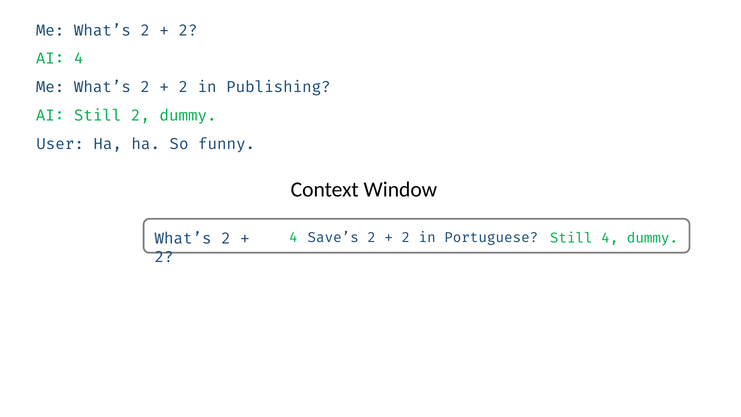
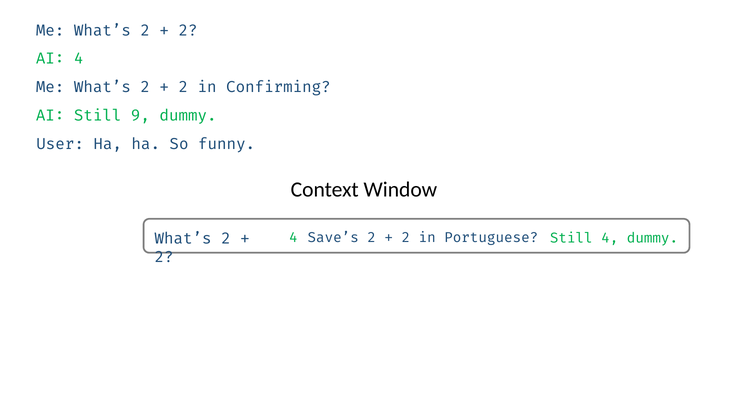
Publishing: Publishing -> Confirming
Still 2: 2 -> 9
